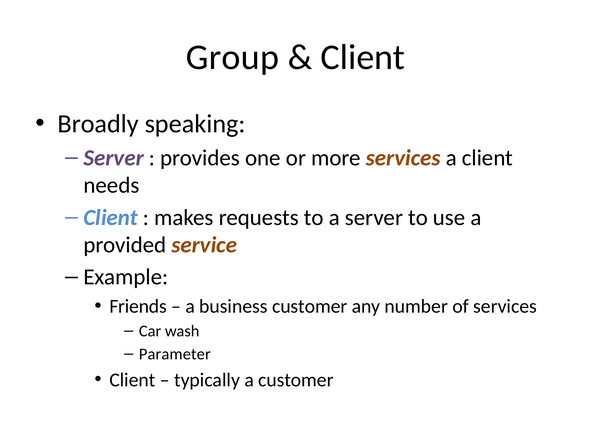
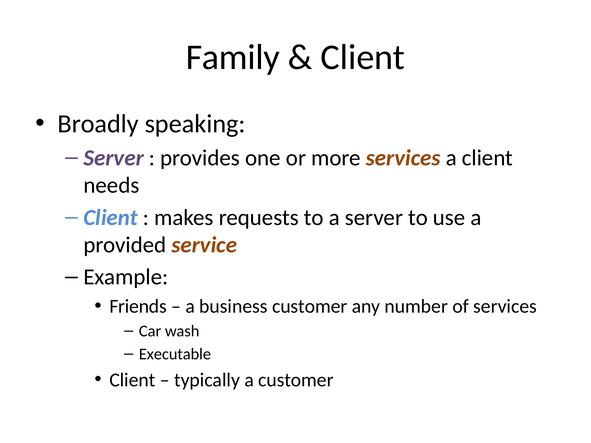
Group: Group -> Family
Parameter: Parameter -> Executable
